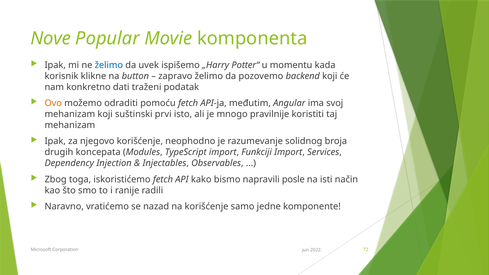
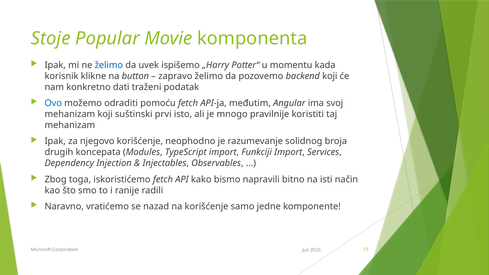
Nove: Nove -> Stoje
Ovo colour: orange -> blue
posle: posle -> bitno
